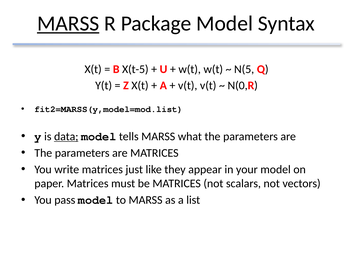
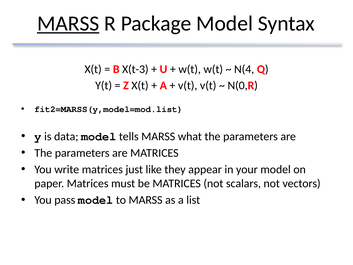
X(t-5: X(t-5 -> X(t-3
N(5: N(5 -> N(4
data underline: present -> none
